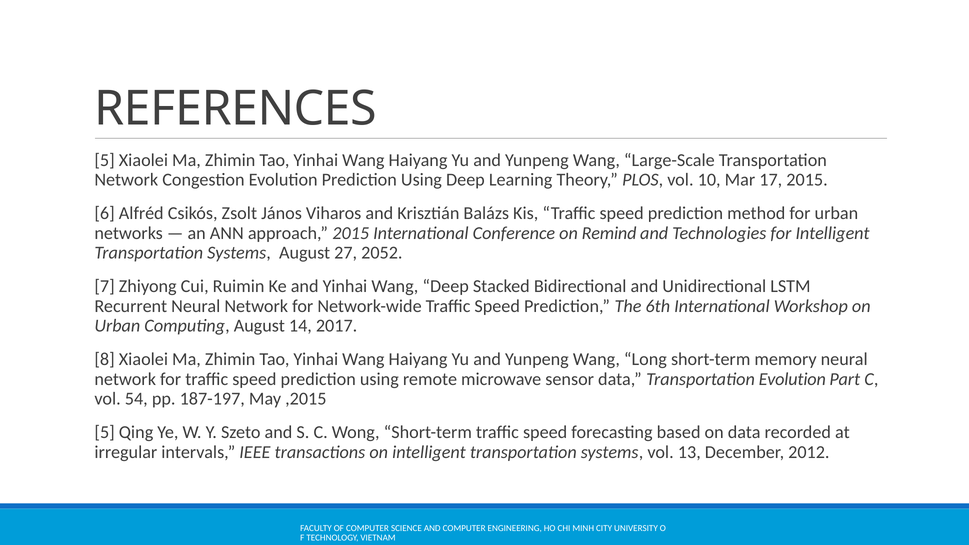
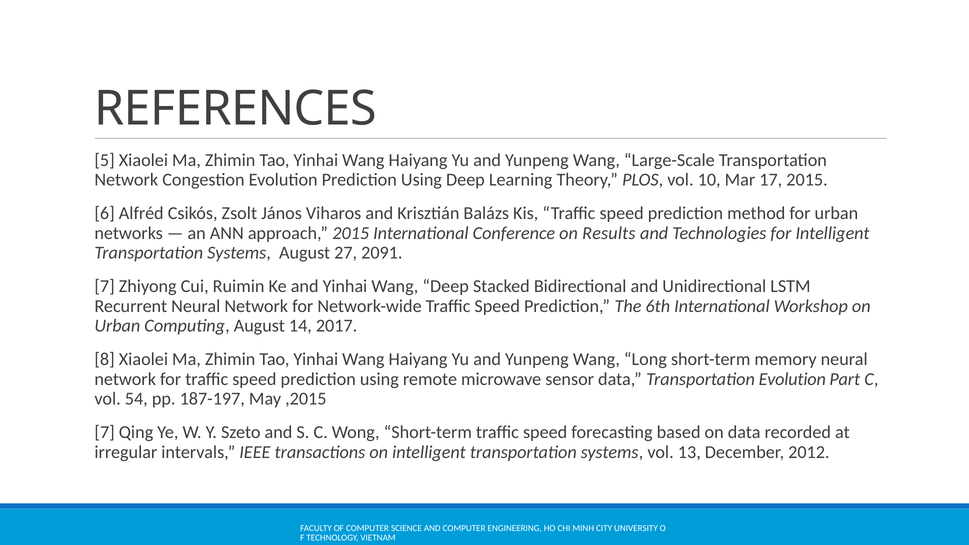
Remind: Remind -> Results
2052: 2052 -> 2091
5 at (105, 432): 5 -> 7
